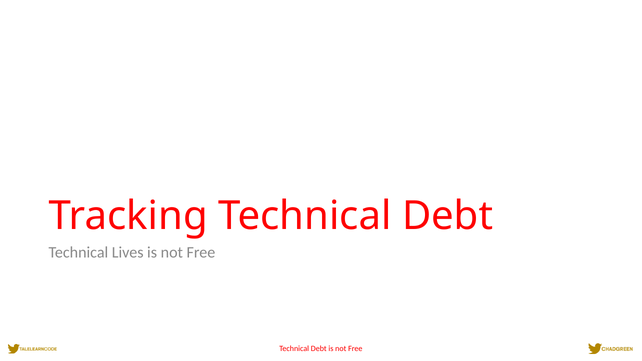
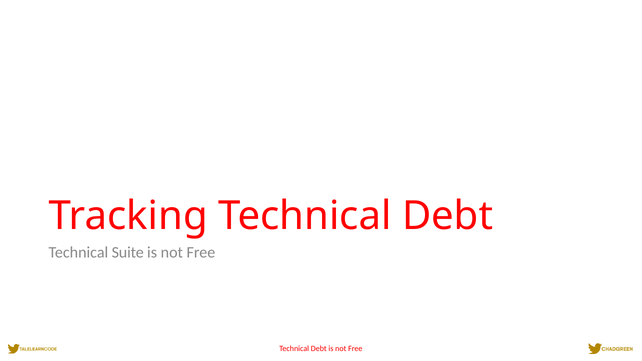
Lives: Lives -> Suite
